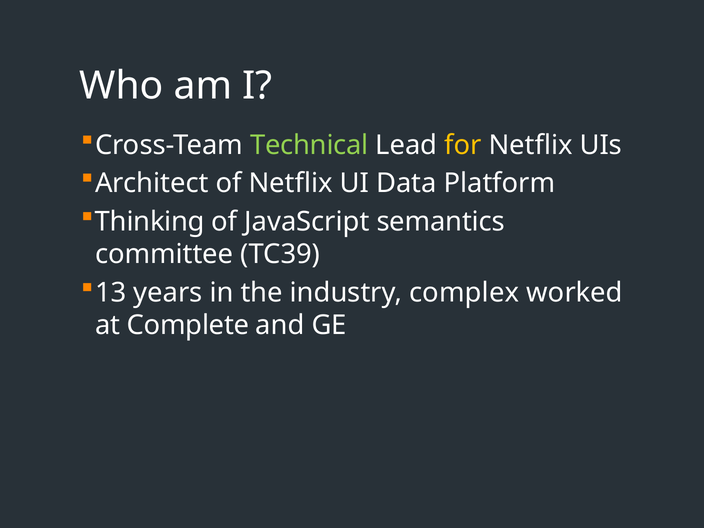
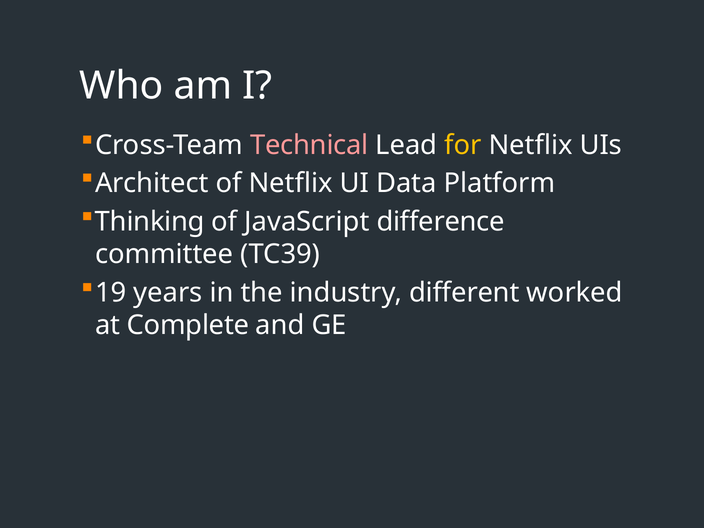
Technical colour: light green -> pink
semantics: semantics -> difference
13: 13 -> 19
complex: complex -> different
